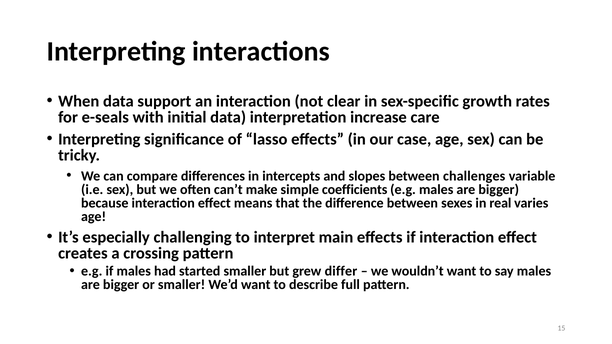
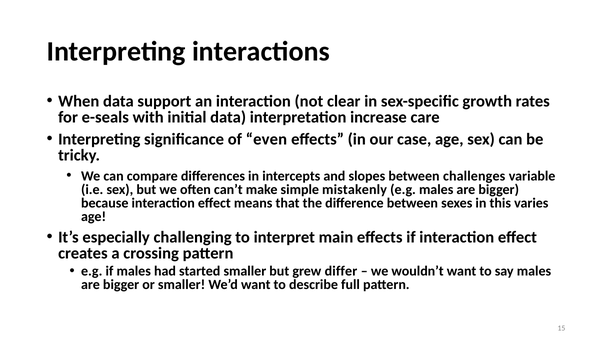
lasso: lasso -> even
coefficients: coefficients -> mistakenly
real: real -> this
